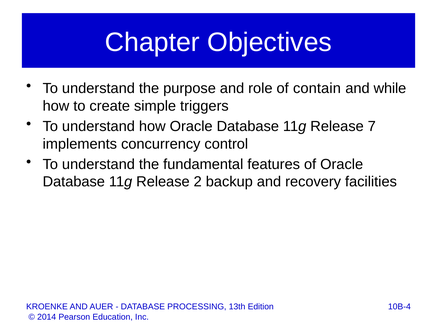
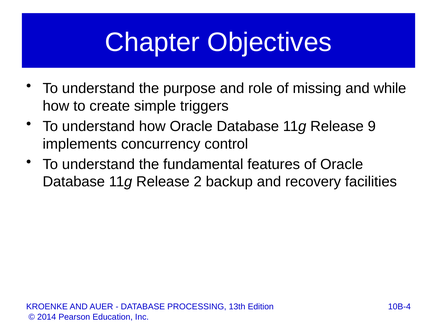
contain: contain -> missing
7: 7 -> 9
